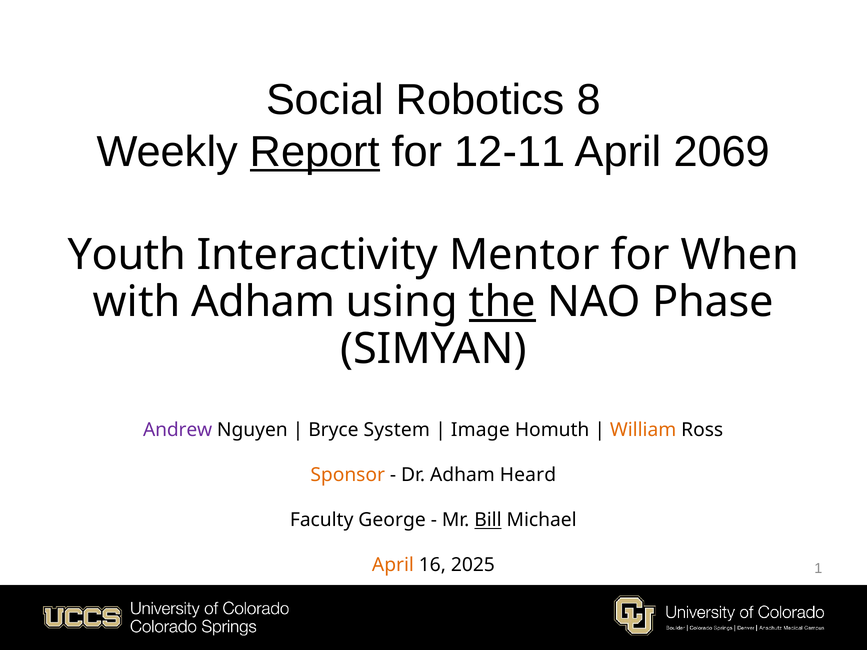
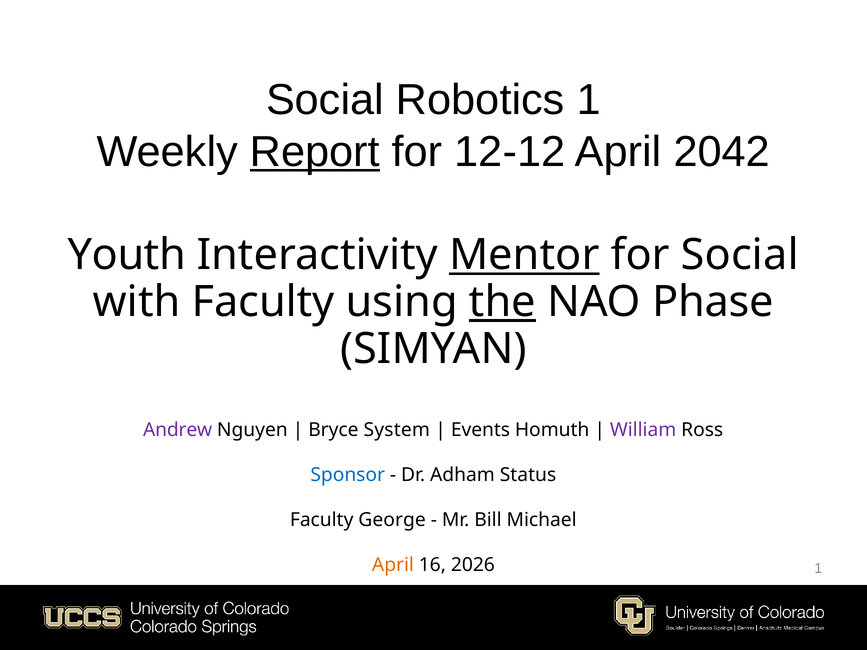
Robotics 8: 8 -> 1
12-11: 12-11 -> 12-12
2069: 2069 -> 2042
Mentor underline: none -> present
for When: When -> Social
with Adham: Adham -> Faculty
Image: Image -> Events
William colour: orange -> purple
Sponsor colour: orange -> blue
Heard: Heard -> Status
Bill underline: present -> none
2025: 2025 -> 2026
